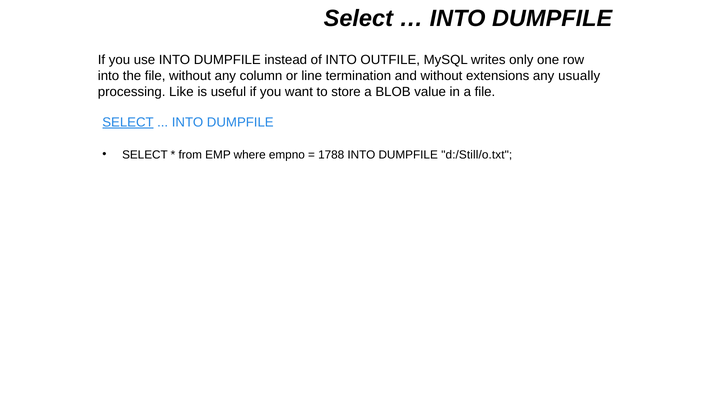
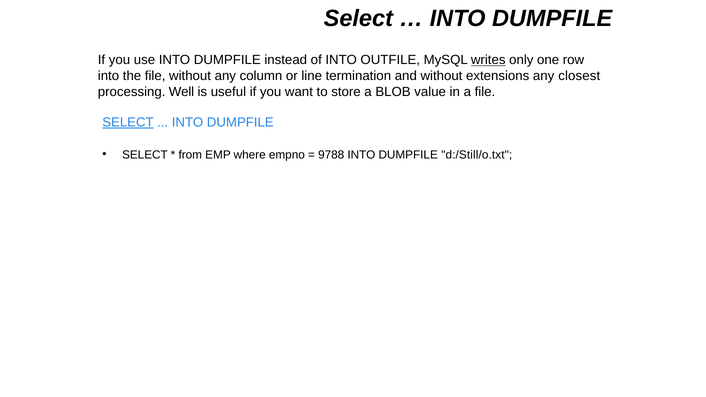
writes underline: none -> present
usually: usually -> closest
Like: Like -> Well
1788: 1788 -> 9788
